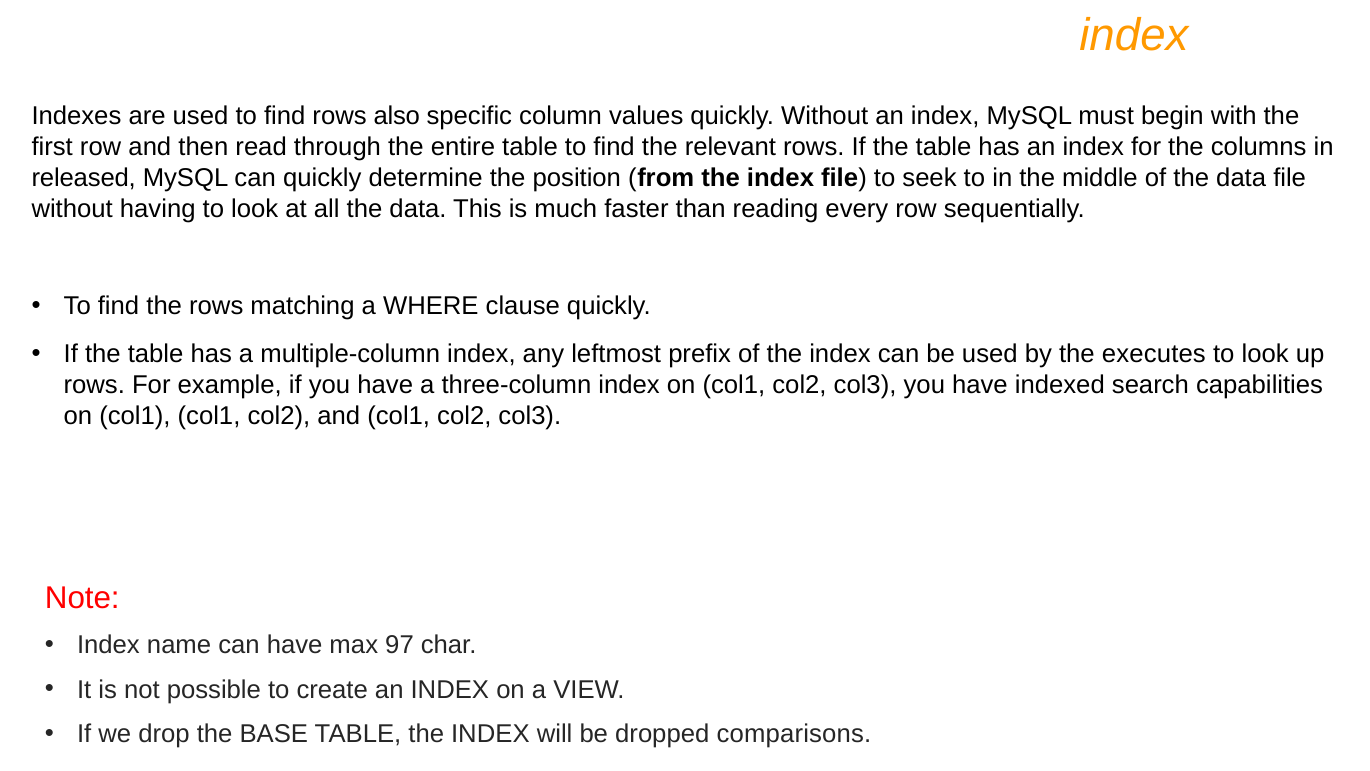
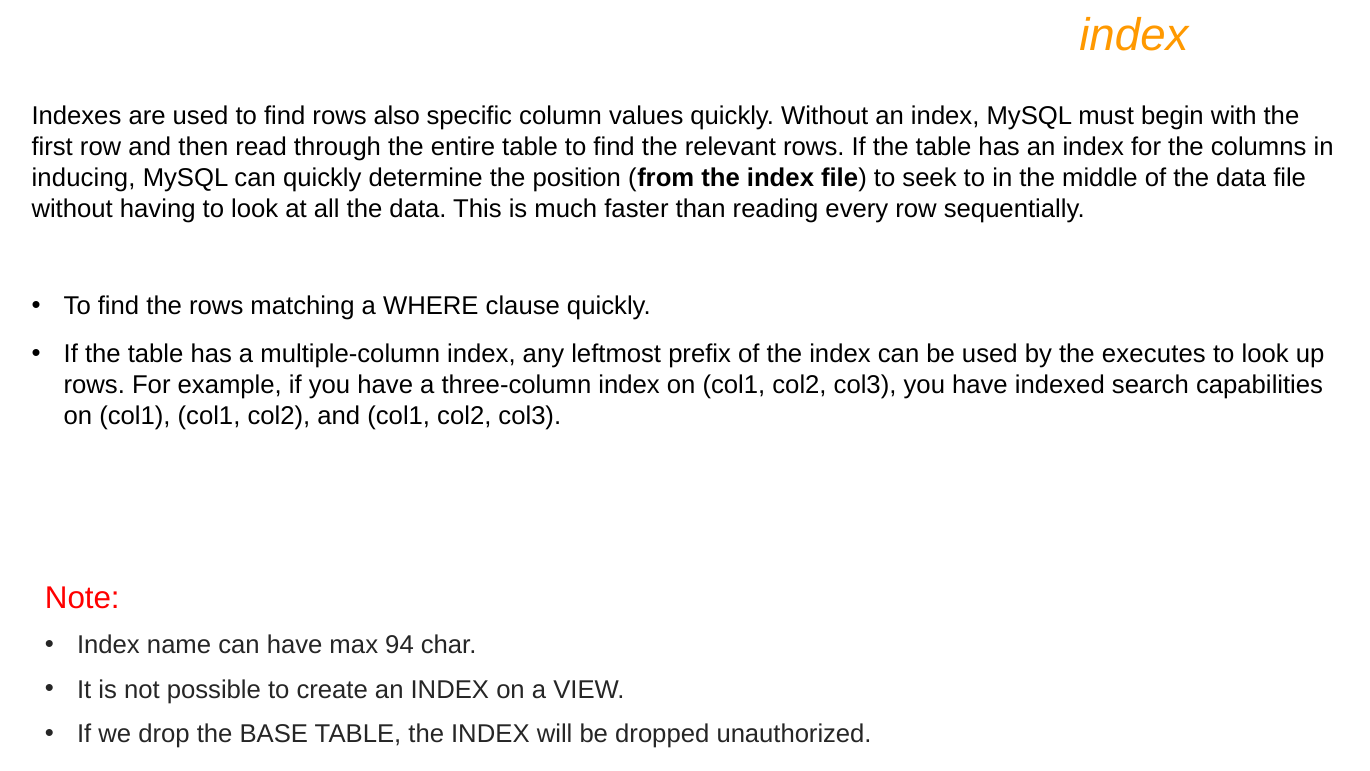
released: released -> inducing
97: 97 -> 94
comparisons: comparisons -> unauthorized
